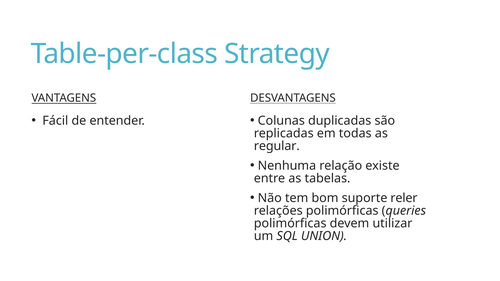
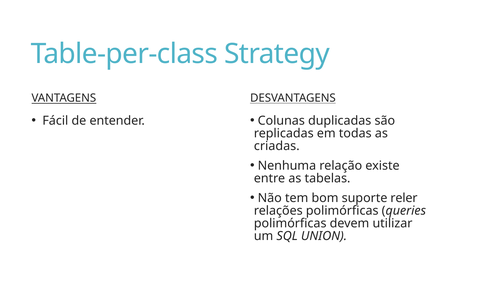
regular: regular -> criadas
